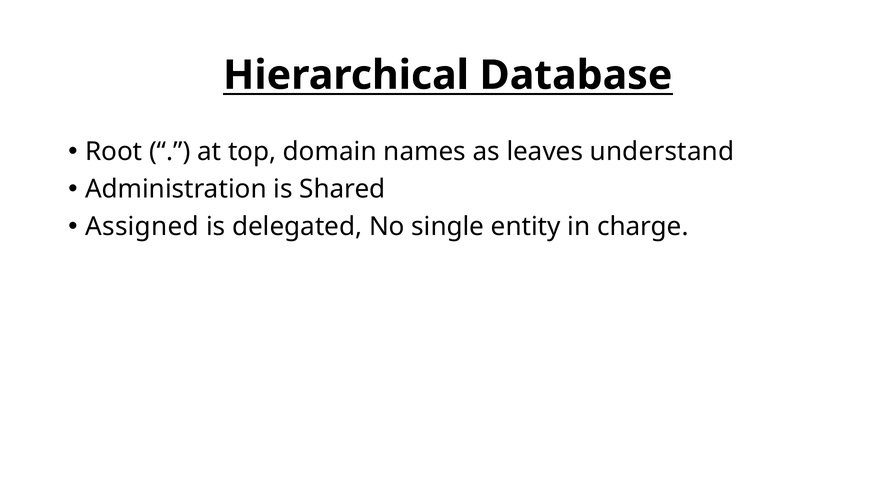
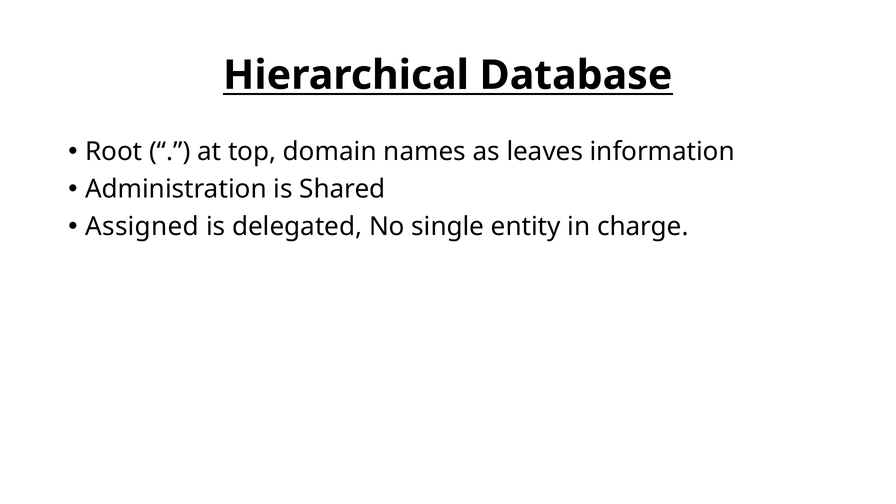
understand: understand -> information
